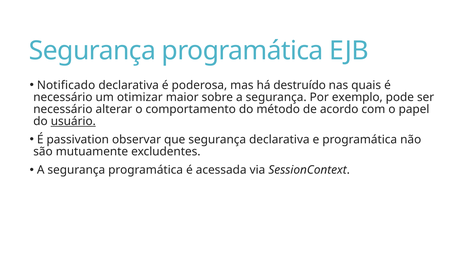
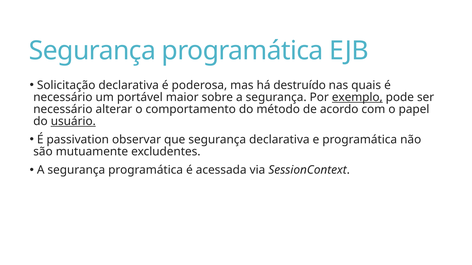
Notificado: Notificado -> Solicitação
otimizar: otimizar -> portável
exemplo underline: none -> present
